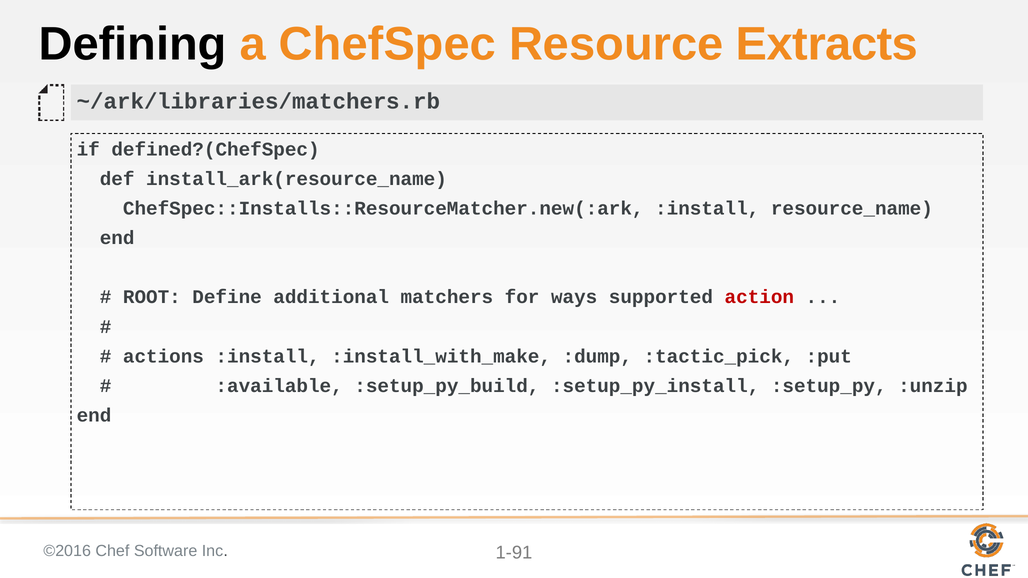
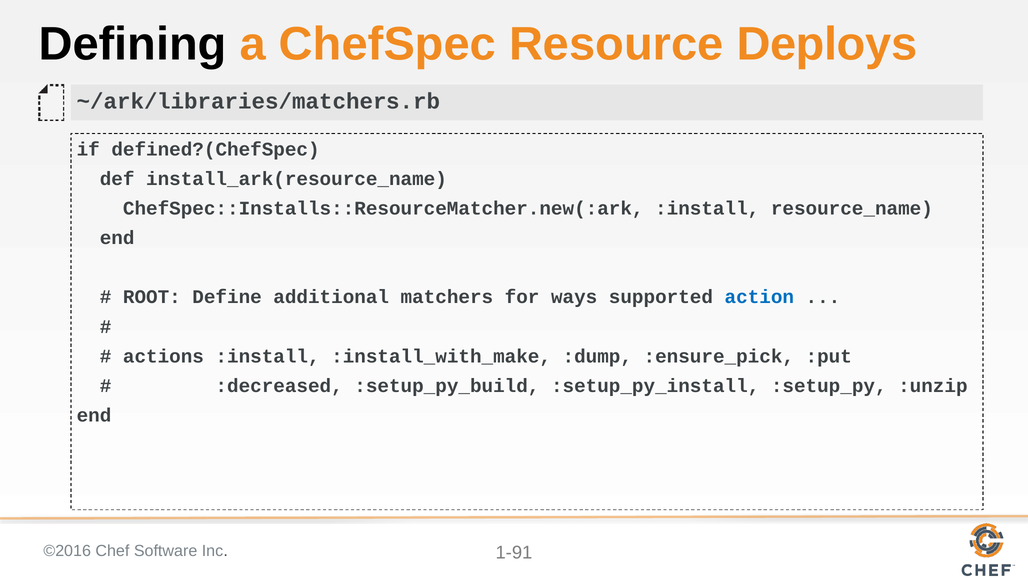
Extracts: Extracts -> Deploys
action colour: red -> blue
:tactic_pick: :tactic_pick -> :ensure_pick
:available: :available -> :decreased
